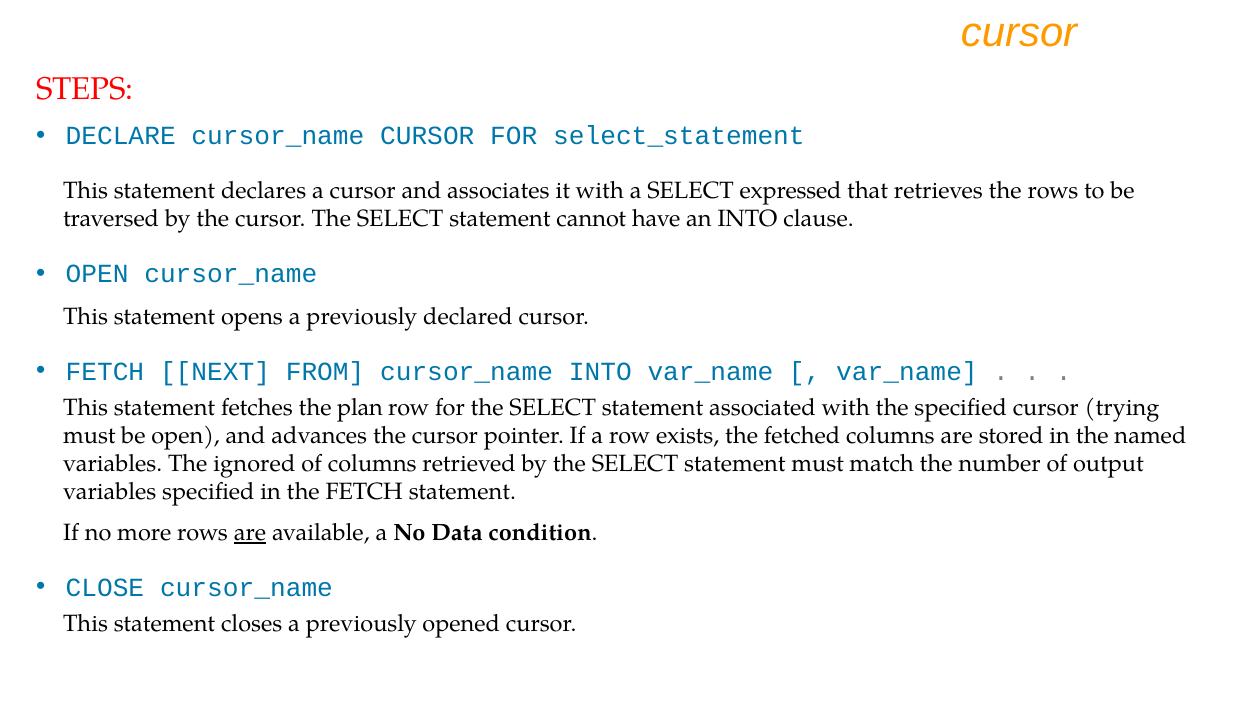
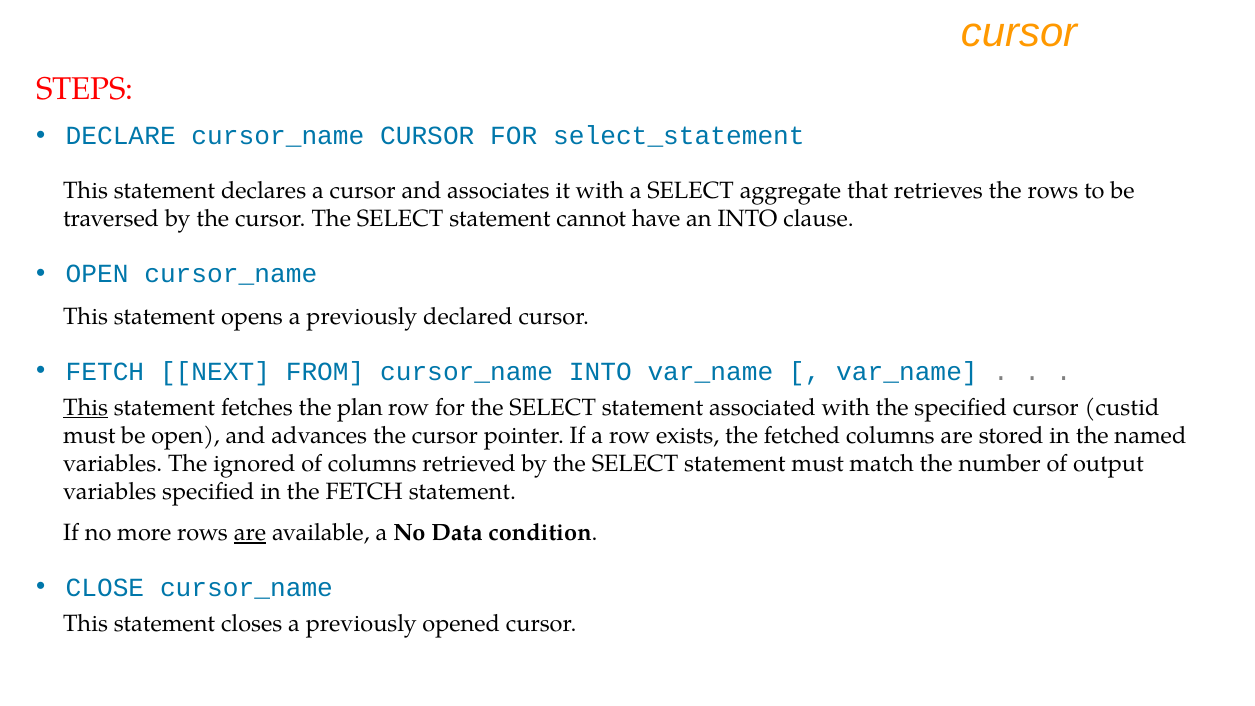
expressed: expressed -> aggregate
This at (86, 407) underline: none -> present
trying: trying -> custid
